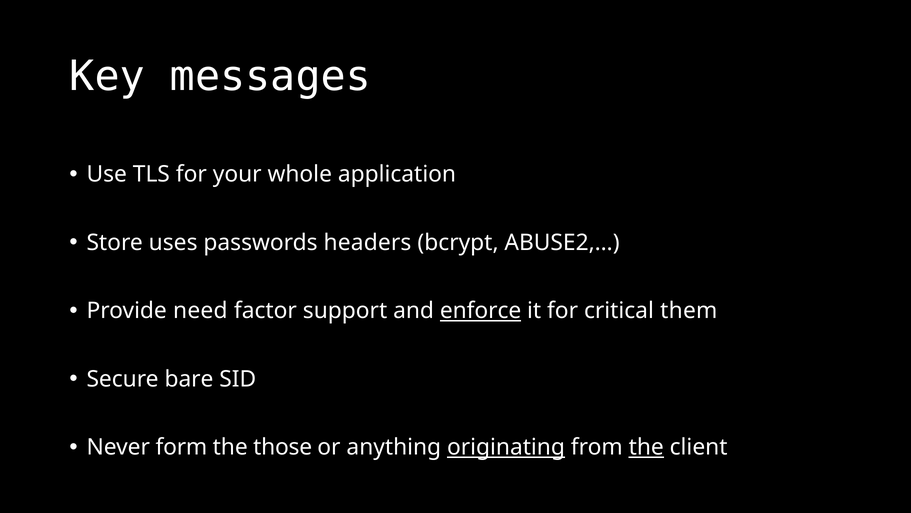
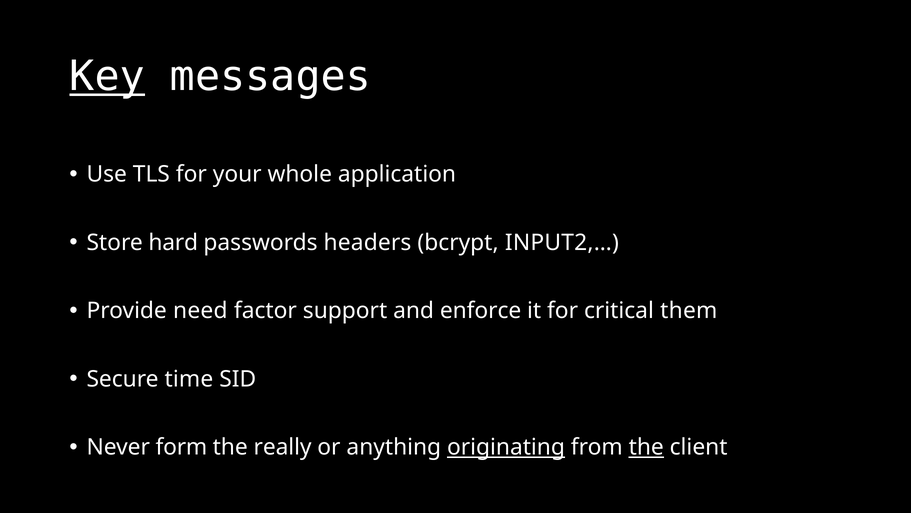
Key underline: none -> present
uses: uses -> hard
ABUSE2,…: ABUSE2,… -> INPUT2,…
enforce underline: present -> none
bare: bare -> time
those: those -> really
